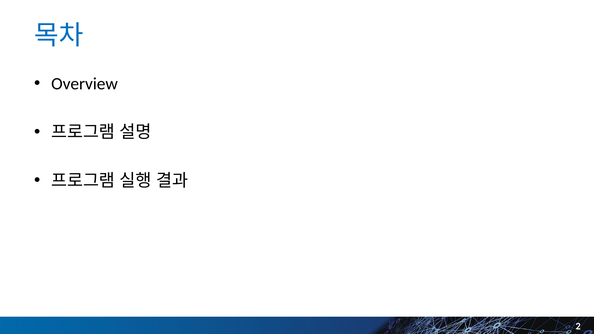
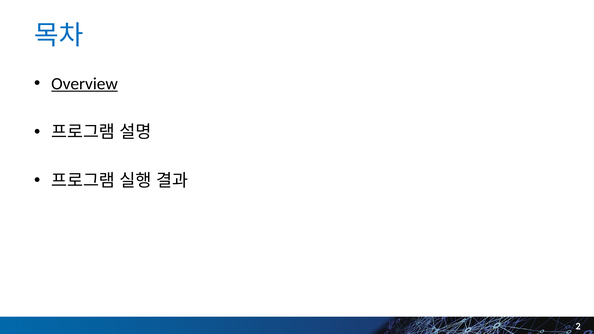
Overview underline: none -> present
